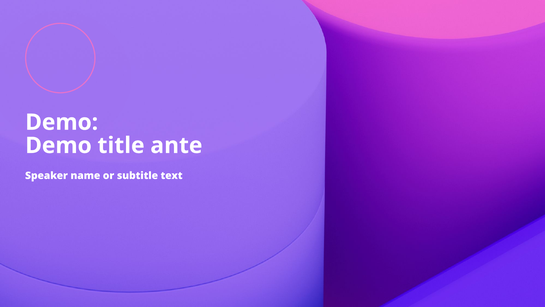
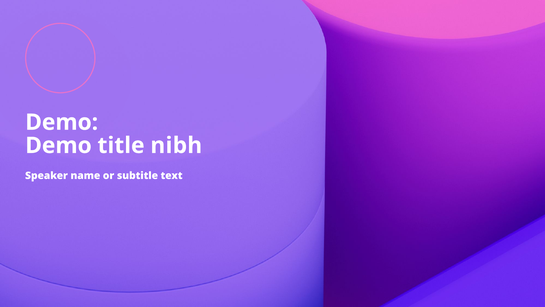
ante: ante -> nibh
